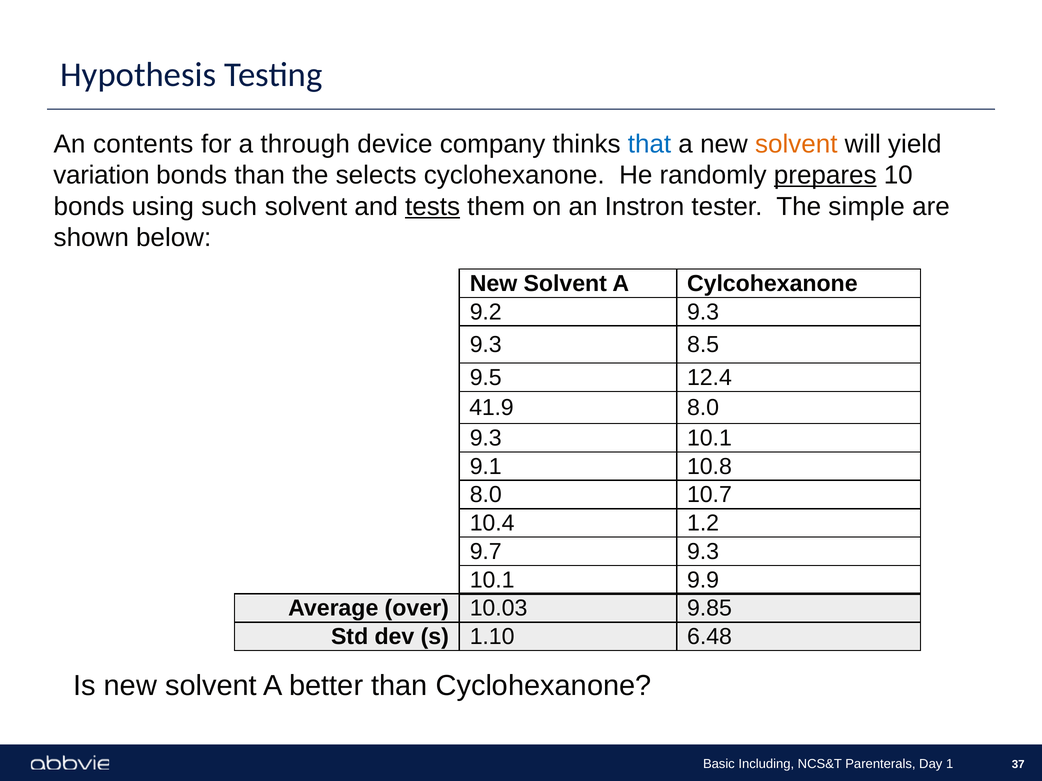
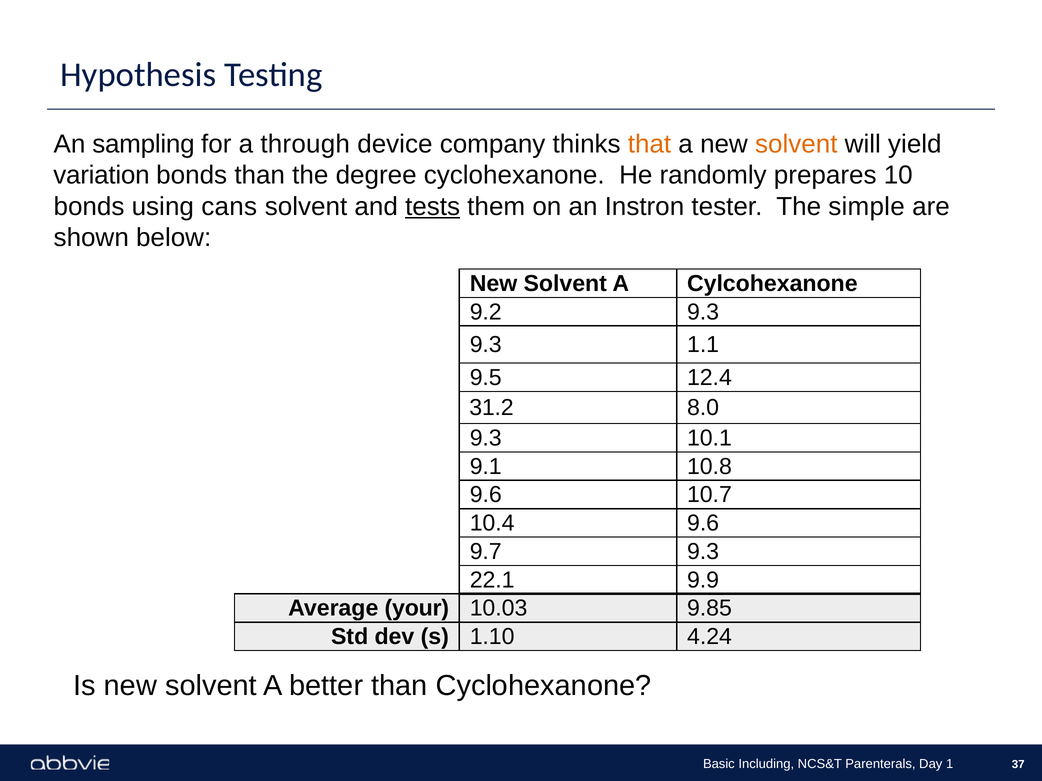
contents: contents -> sampling
that colour: blue -> orange
selects: selects -> degree
prepares underline: present -> none
such: such -> cans
8.5: 8.5 -> 1.1
41.9: 41.9 -> 31.2
8.0 at (486, 495): 8.0 -> 9.6
10.4 1.2: 1.2 -> 9.6
10.1 at (492, 580): 10.1 -> 22.1
over: over -> your
6.48: 6.48 -> 4.24
